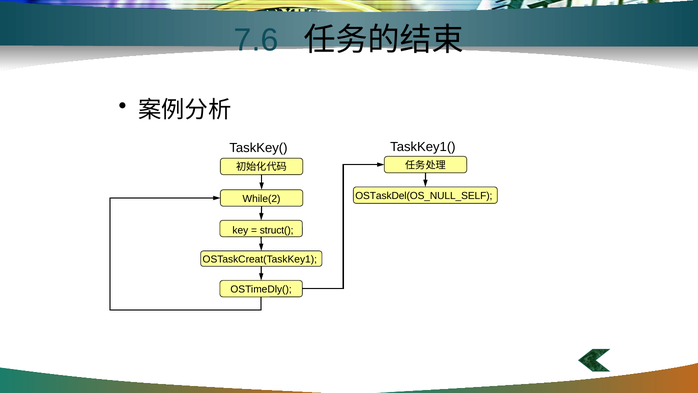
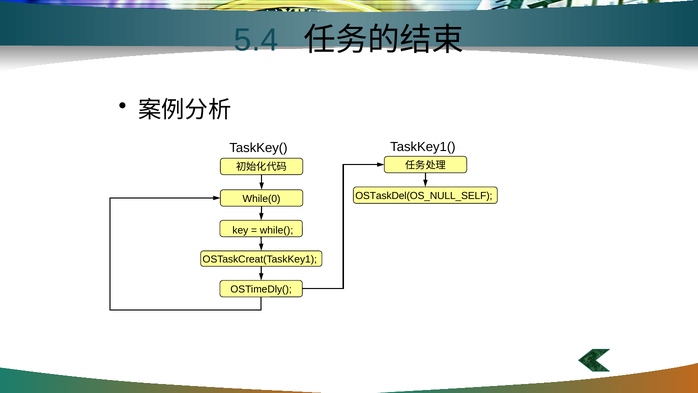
7.6: 7.6 -> 5.4
While(2: While(2 -> While(0
struct(: struct( -> while(
